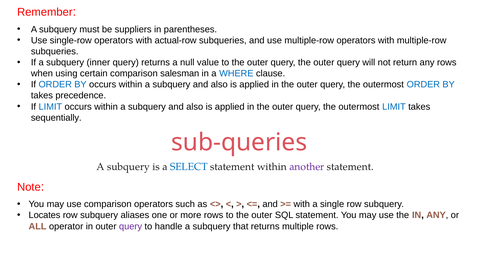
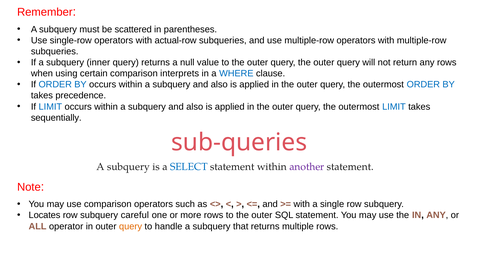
suppliers: suppliers -> scattered
salesman: salesman -> interprets
aliases: aliases -> careful
query at (131, 226) colour: purple -> orange
